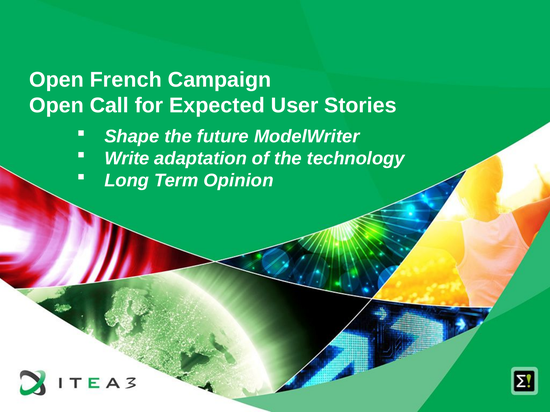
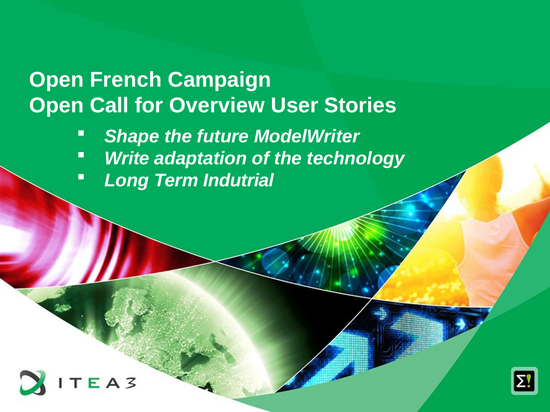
Expected: Expected -> Overview
Opinion: Opinion -> Indutrial
